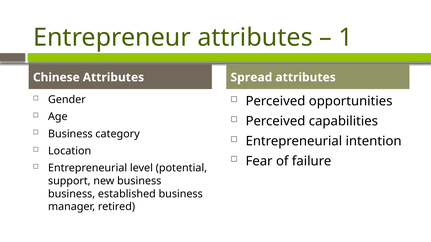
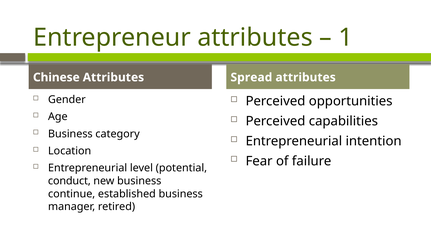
support: support -> conduct
business at (72, 194): business -> continue
